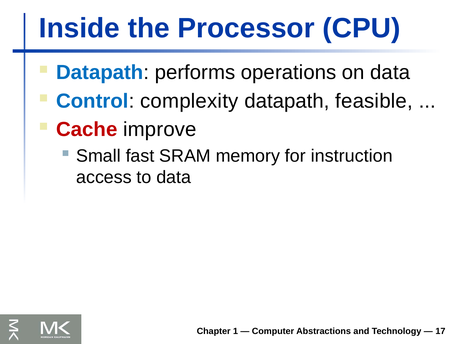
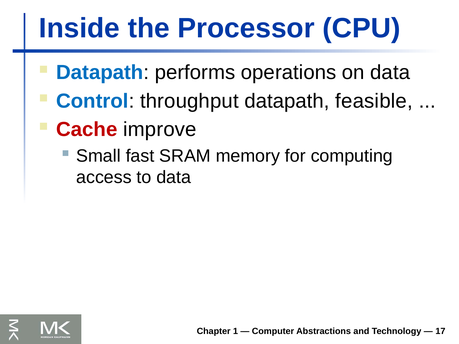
complexity: complexity -> throughput
instruction: instruction -> computing
